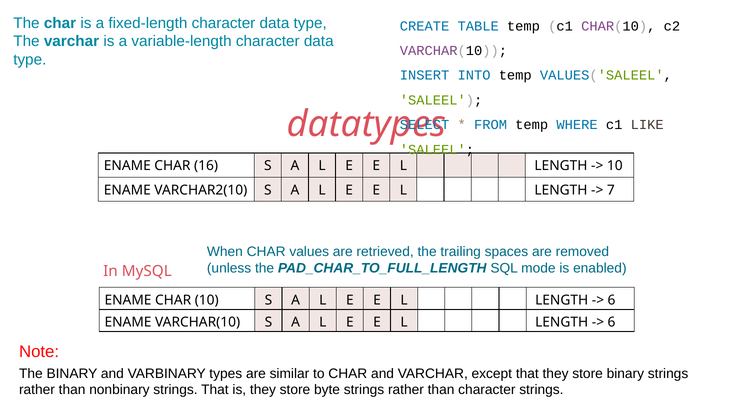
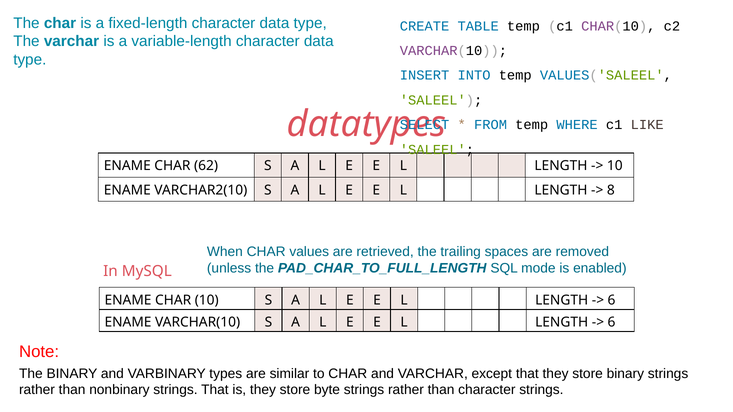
16: 16 -> 62
7: 7 -> 8
